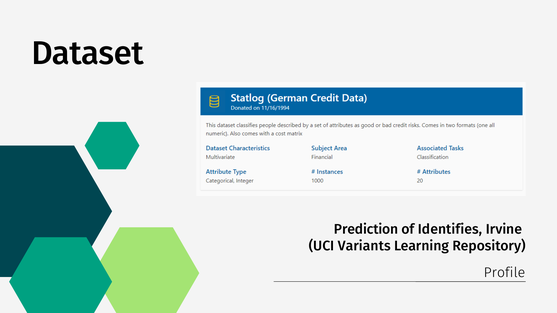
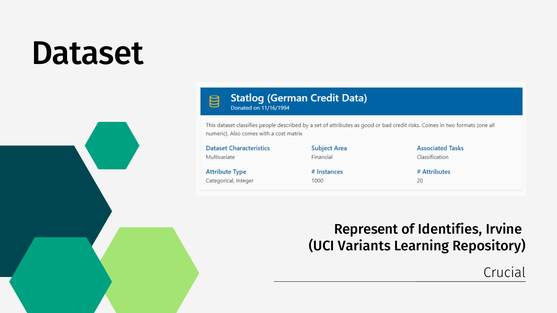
Prediction: Prediction -> Represent
Profile: Profile -> Crucial
